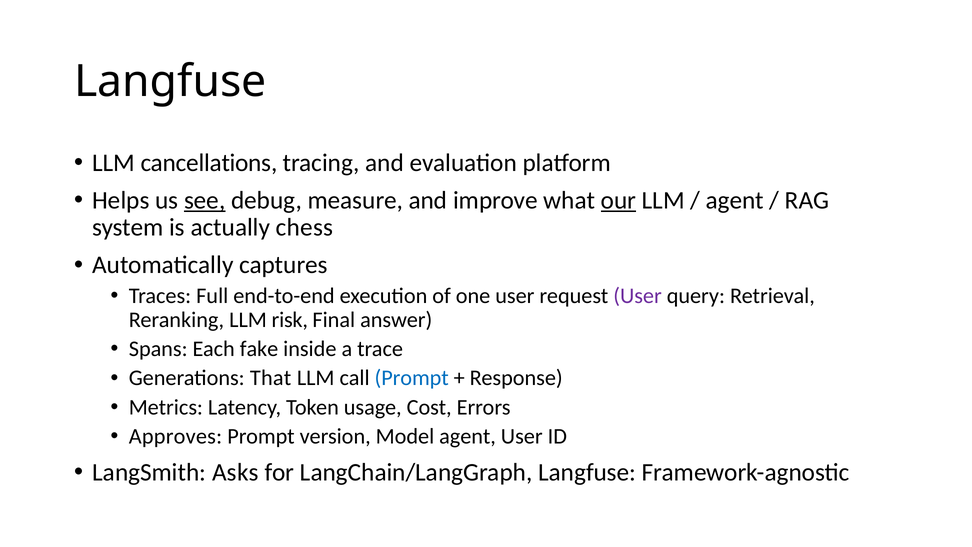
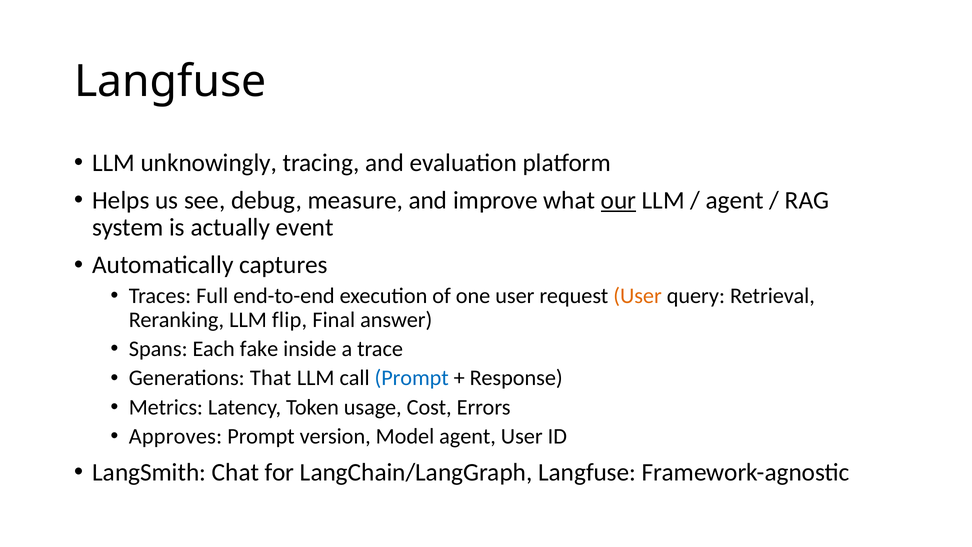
cancellations: cancellations -> unknowingly
see underline: present -> none
chess: chess -> event
User at (638, 296) colour: purple -> orange
risk: risk -> flip
Asks: Asks -> Chat
